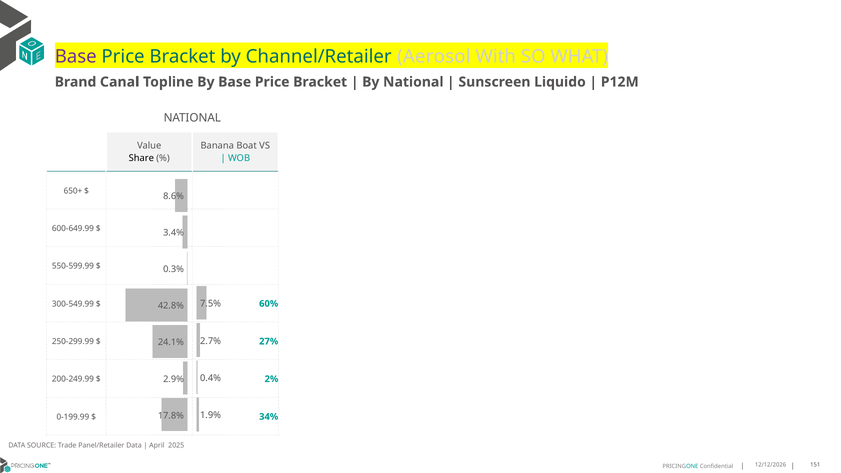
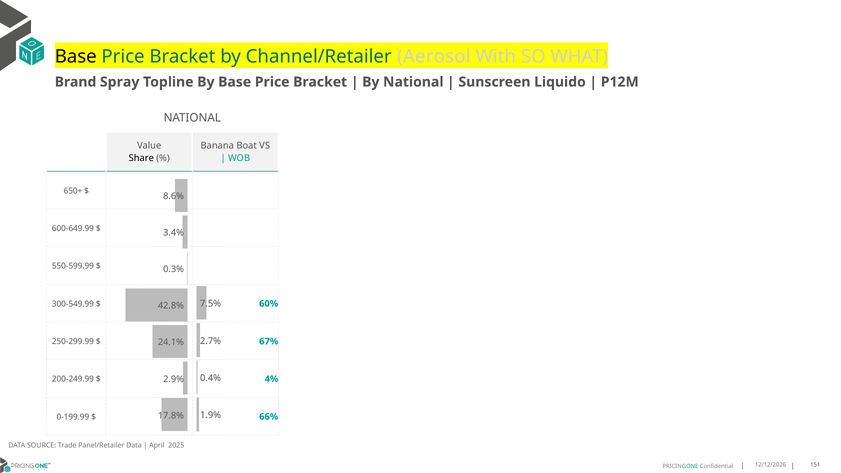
Base at (76, 57) colour: purple -> black
Canal: Canal -> Spray
27%: 27% -> 67%
2%: 2% -> 4%
34%: 34% -> 66%
